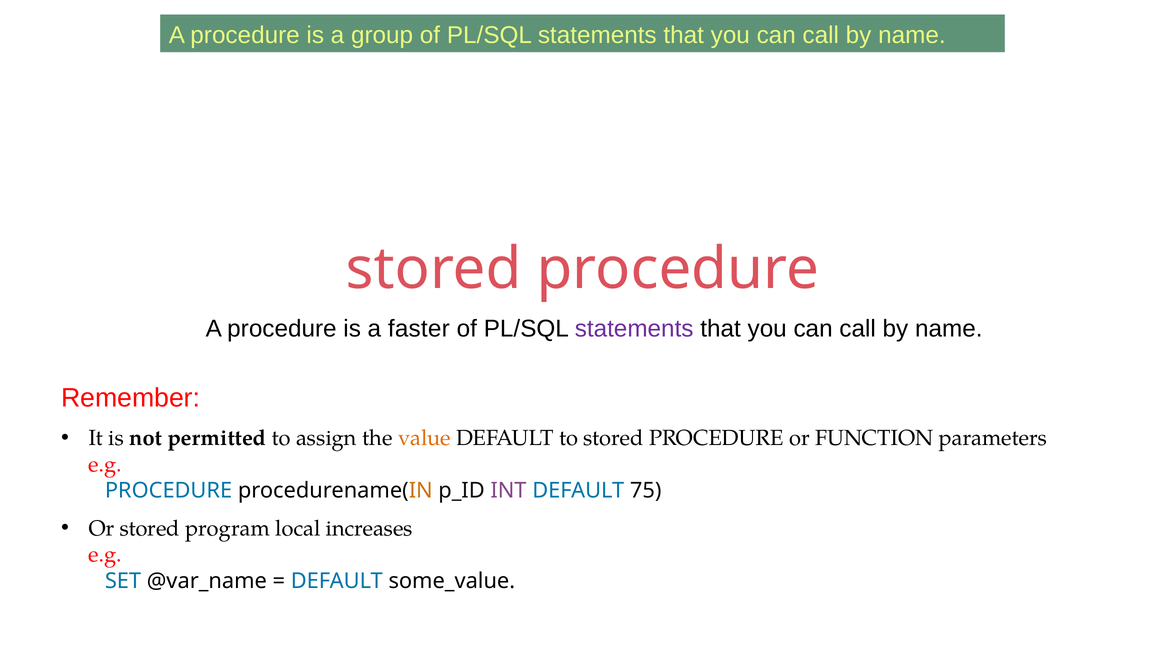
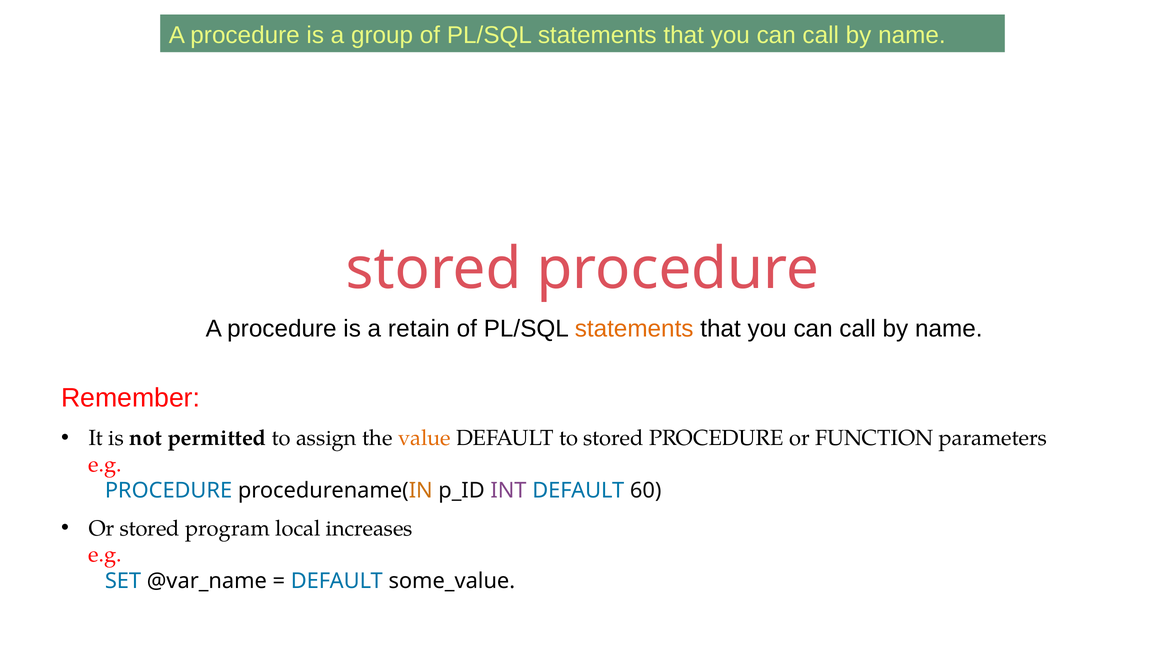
faster: faster -> retain
statements at (634, 329) colour: purple -> orange
75: 75 -> 60
